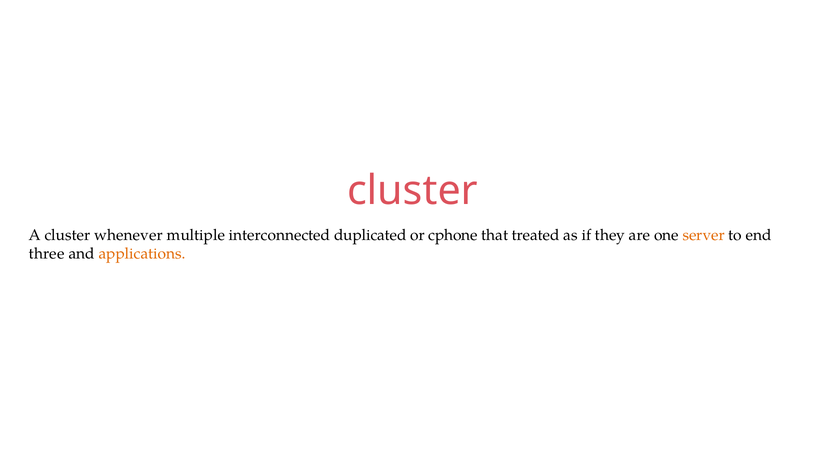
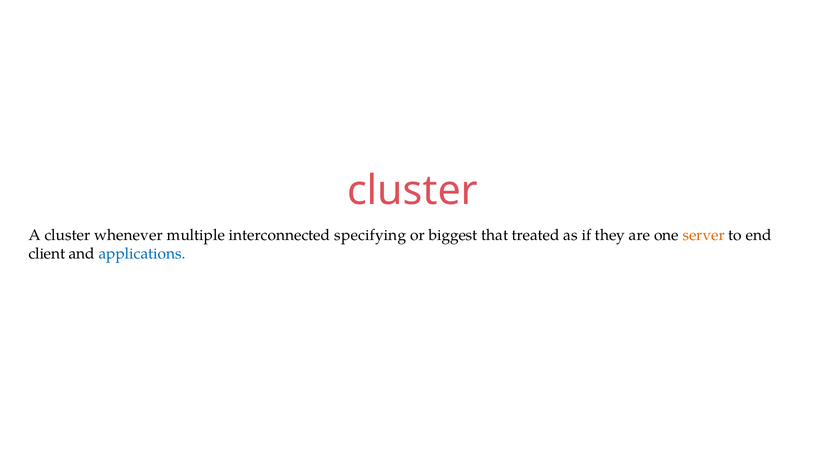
duplicated: duplicated -> specifying
cphone: cphone -> biggest
three: three -> client
applications colour: orange -> blue
